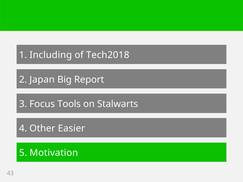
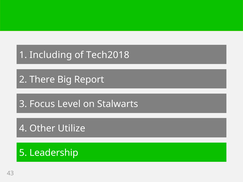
Japan: Japan -> There
Tools: Tools -> Level
Easier: Easier -> Utilize
Motivation: Motivation -> Leadership
